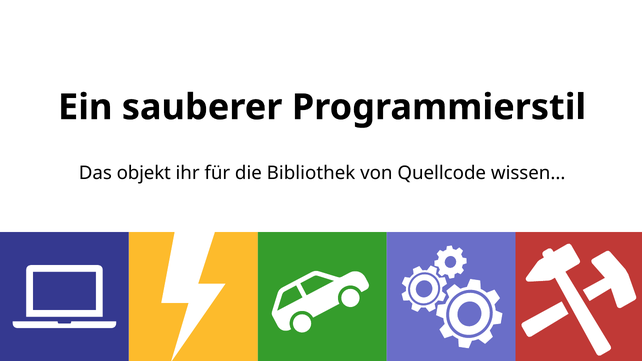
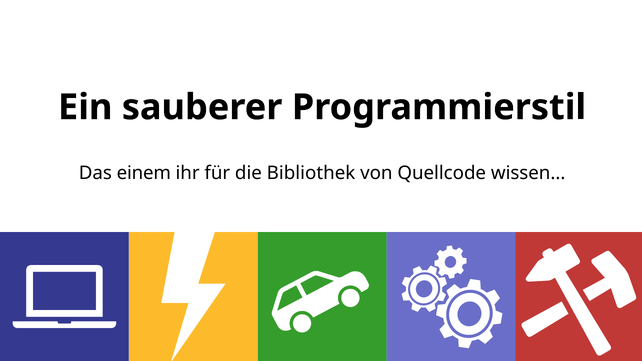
objekt: objekt -> einem
